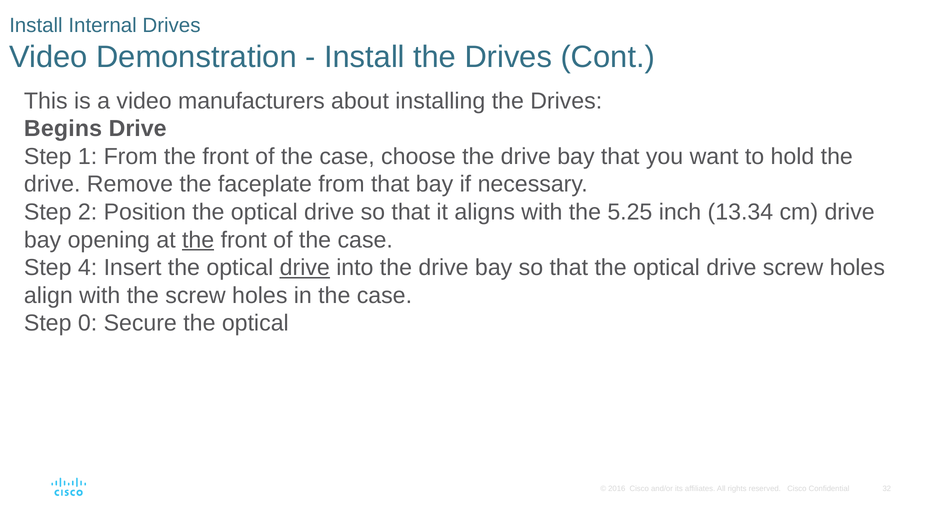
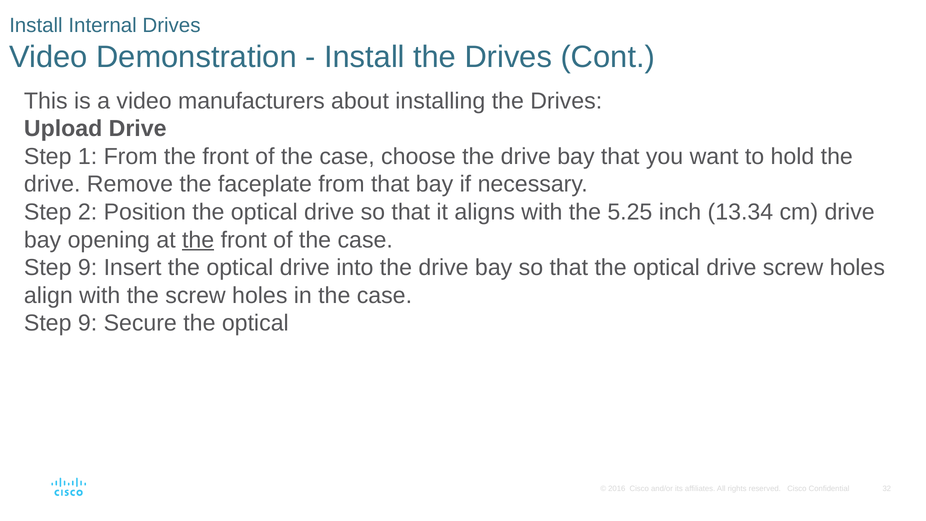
Begins: Begins -> Upload
4 at (88, 268): 4 -> 9
drive at (305, 268) underline: present -> none
0 at (88, 323): 0 -> 9
